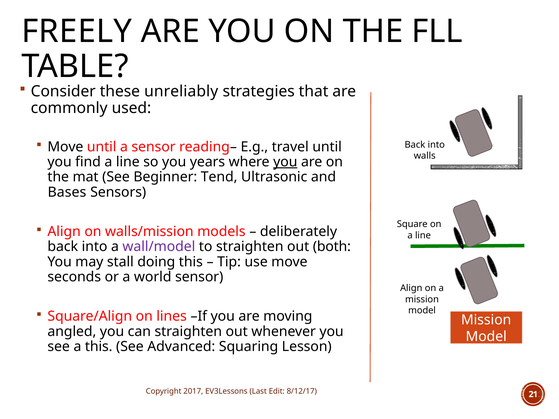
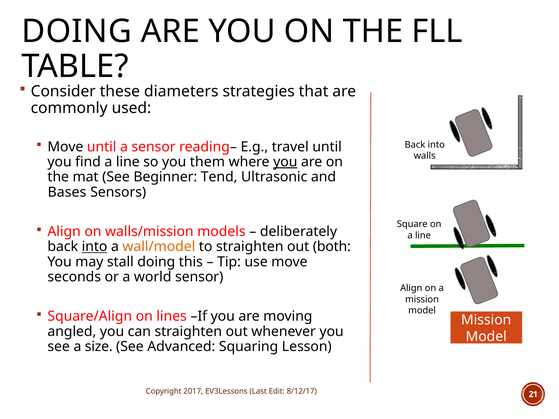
FREELY at (77, 31): FREELY -> DOING
unreliably: unreliably -> diameters
years: years -> them
into at (95, 247) underline: none -> present
wall/model colour: purple -> orange
a this: this -> size
